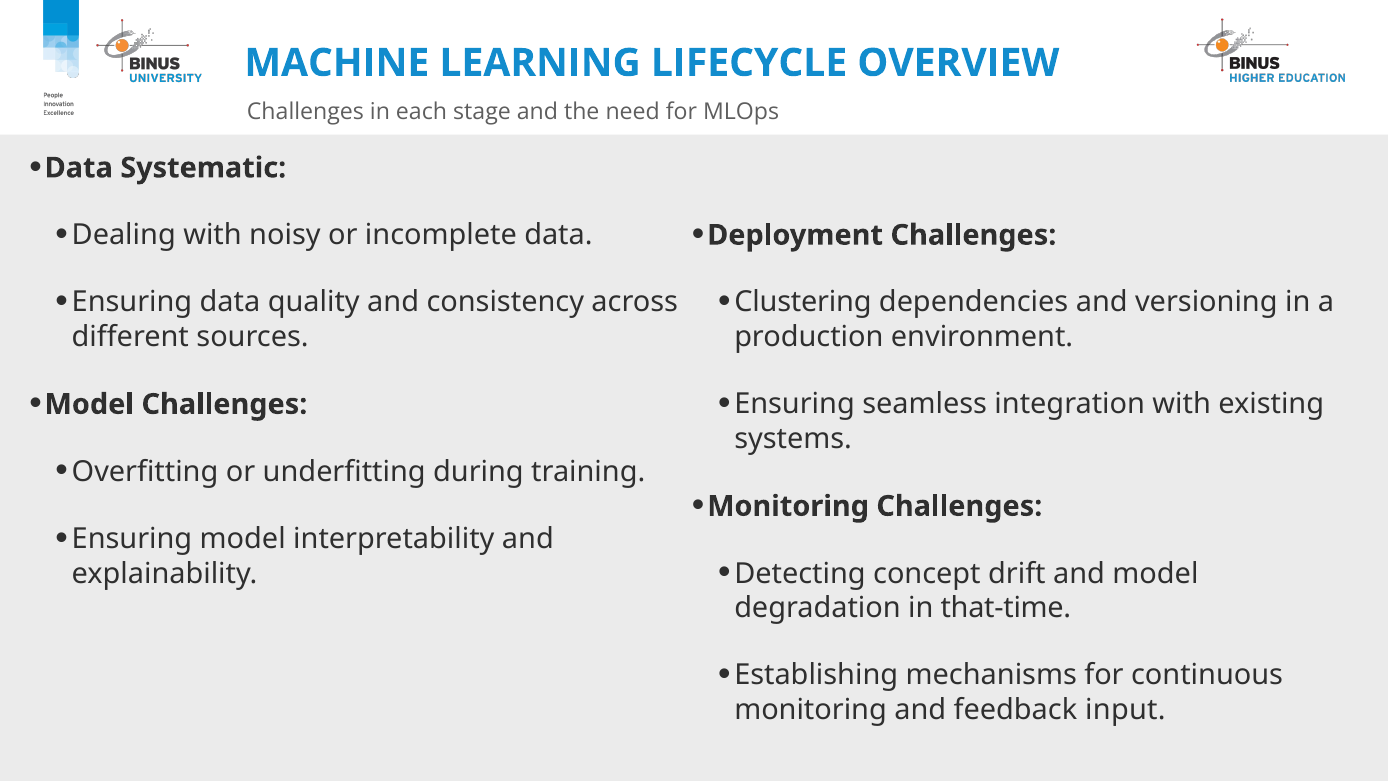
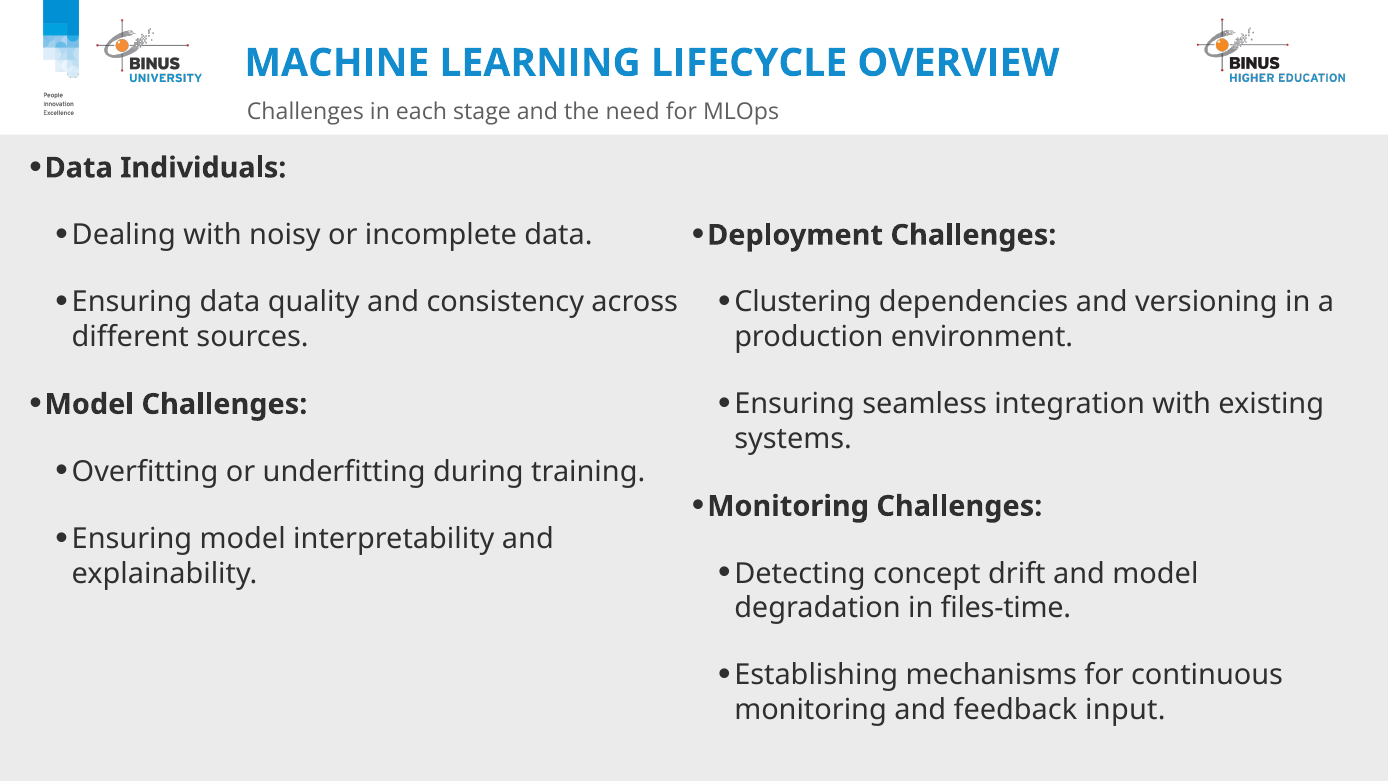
Systematic: Systematic -> Individuals
that-time: that-time -> files-time
